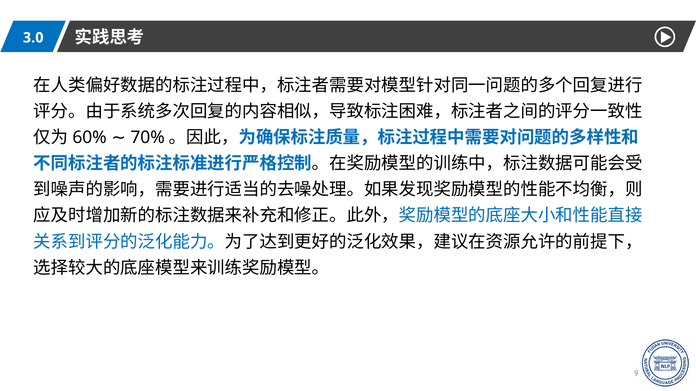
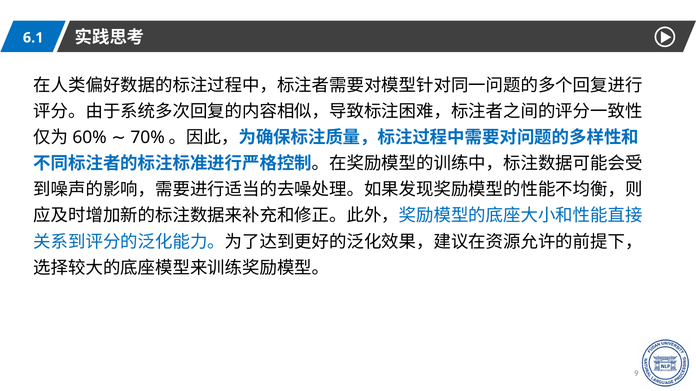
3.0: 3.0 -> 6.1
